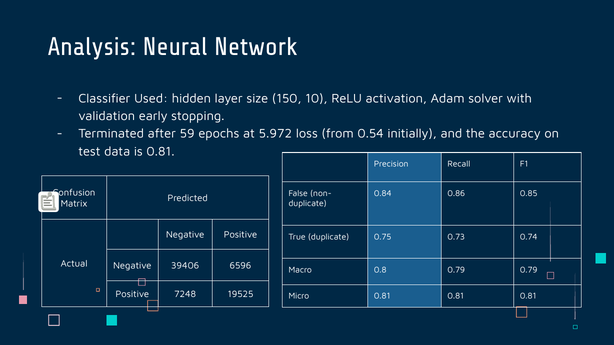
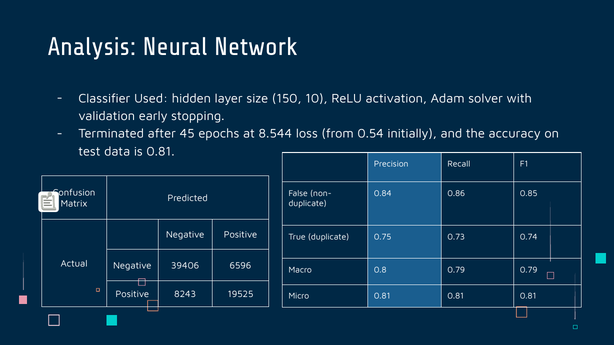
59: 59 -> 45
5.972: 5.972 -> 8.544
7248: 7248 -> 8243
